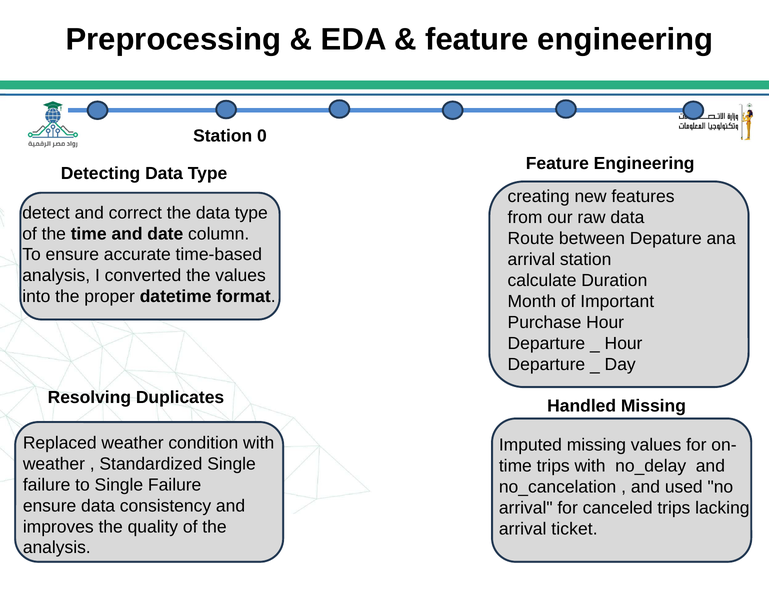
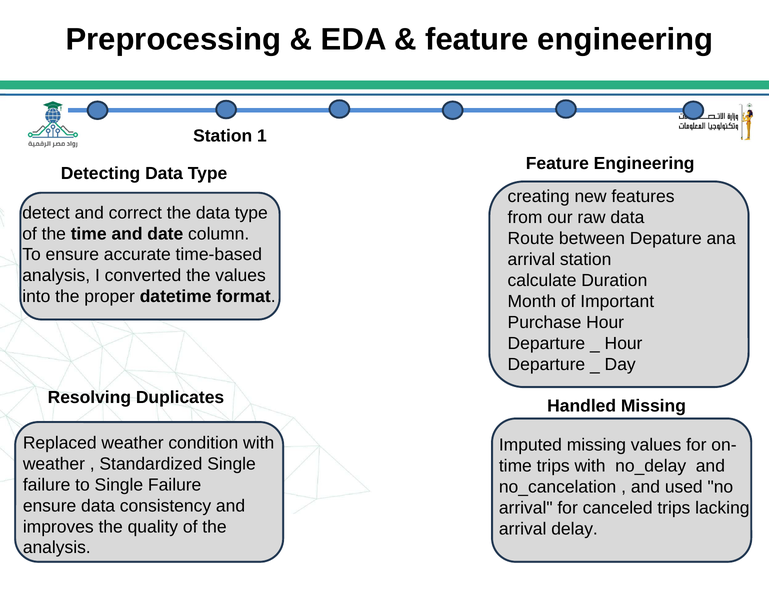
0: 0 -> 1
ticket: ticket -> delay
